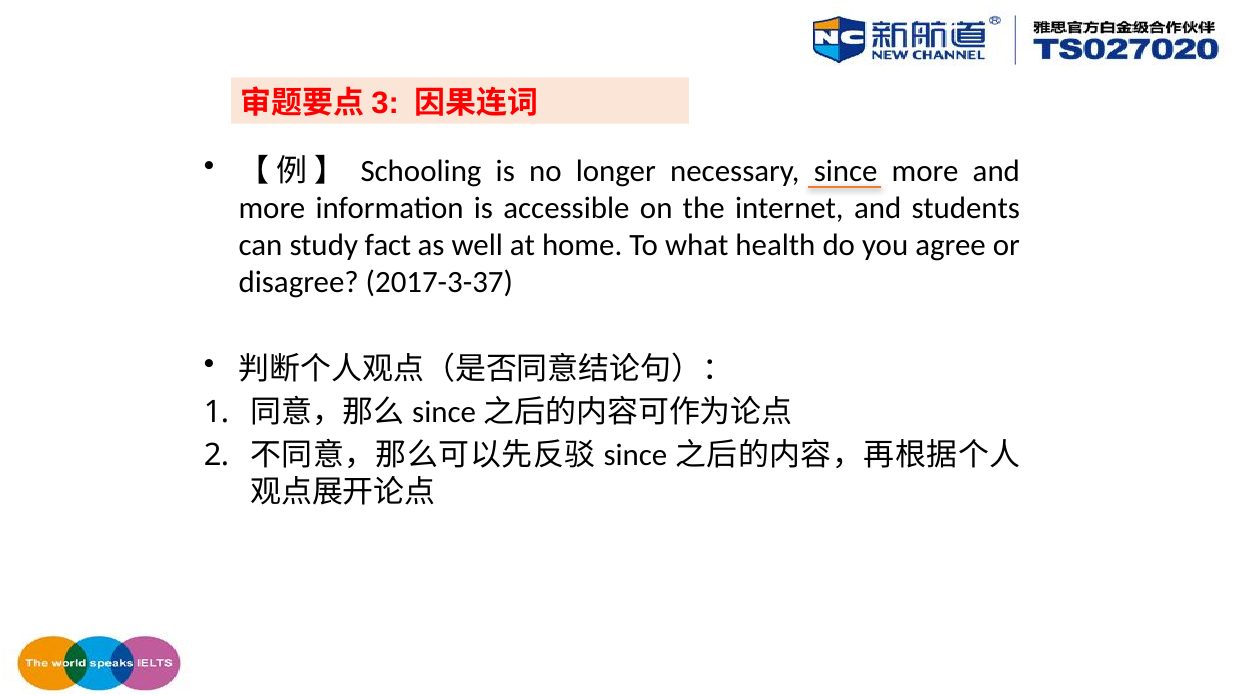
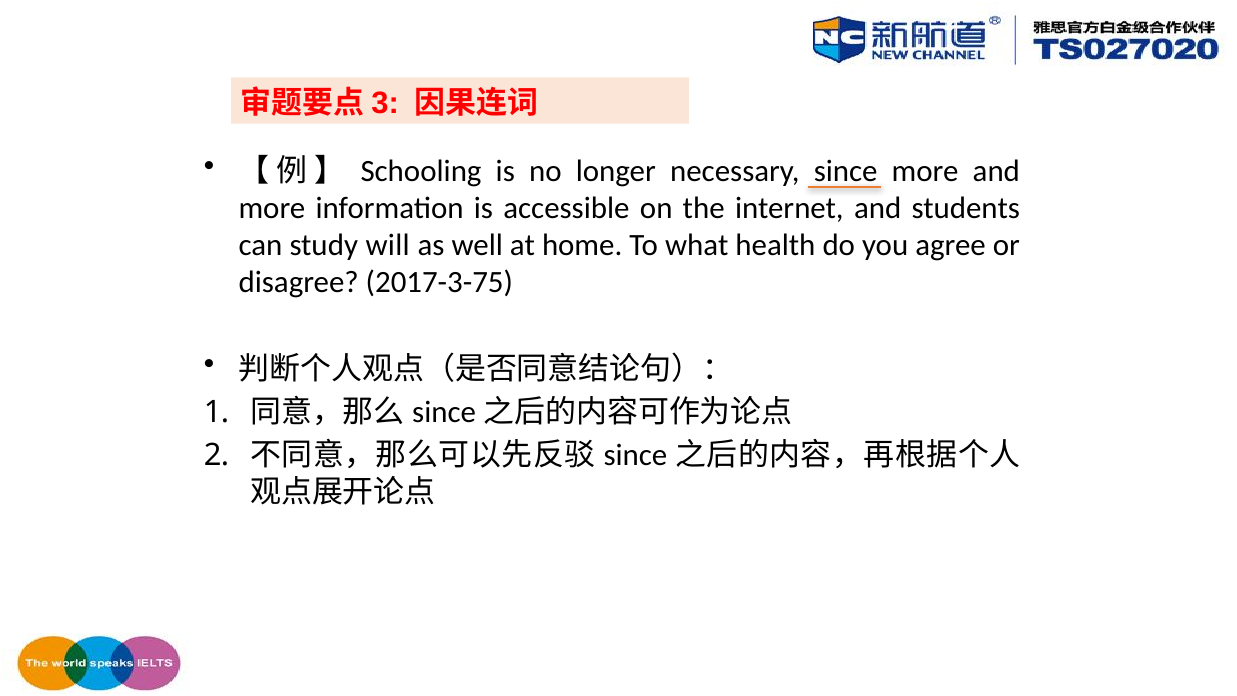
fact: fact -> will
2017-3-37: 2017-3-37 -> 2017-3-75
